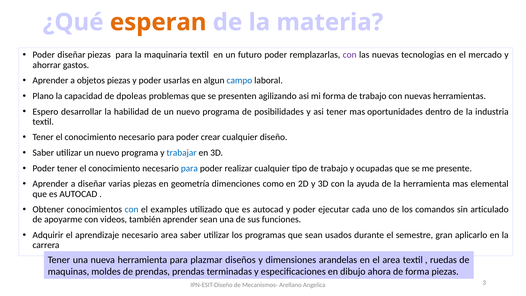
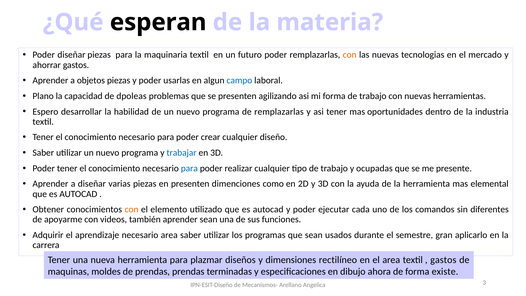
esperan colour: orange -> black
con at (350, 55) colour: purple -> orange
de posibilidades: posibilidades -> remplazarlas
en geometría: geometría -> presenten
con at (132, 209) colour: blue -> orange
examples: examples -> elemento
articulado: articulado -> diferentes
arandelas: arandelas -> rectilíneo
ruedas at (443, 260): ruedas -> gastos
forma piezas: piezas -> existe
